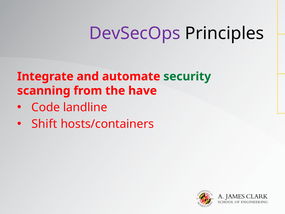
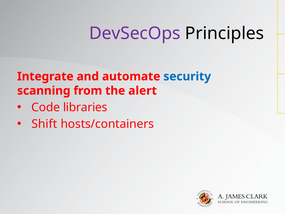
security colour: green -> blue
have: have -> alert
landline: landline -> libraries
